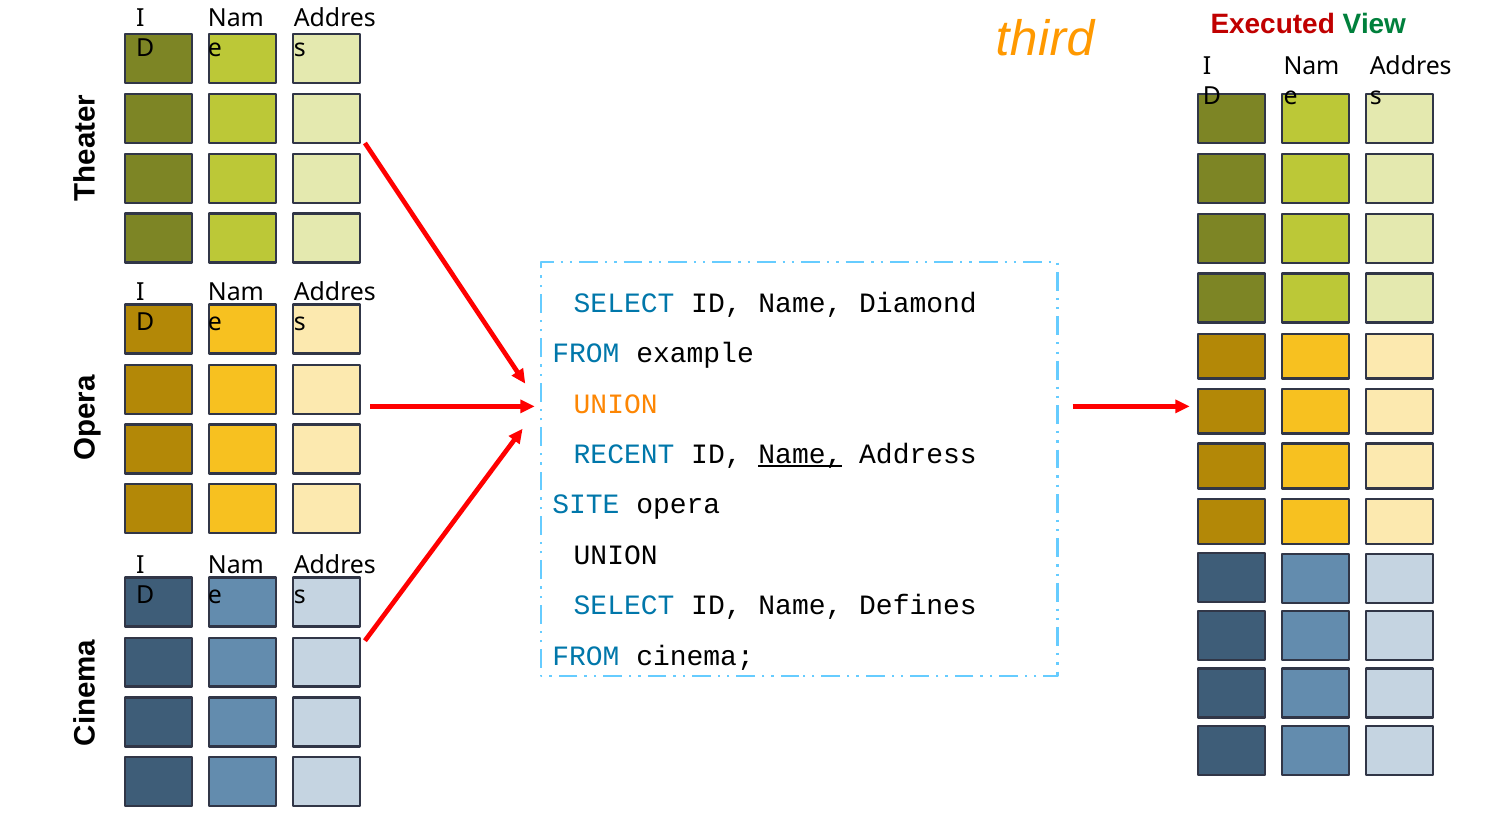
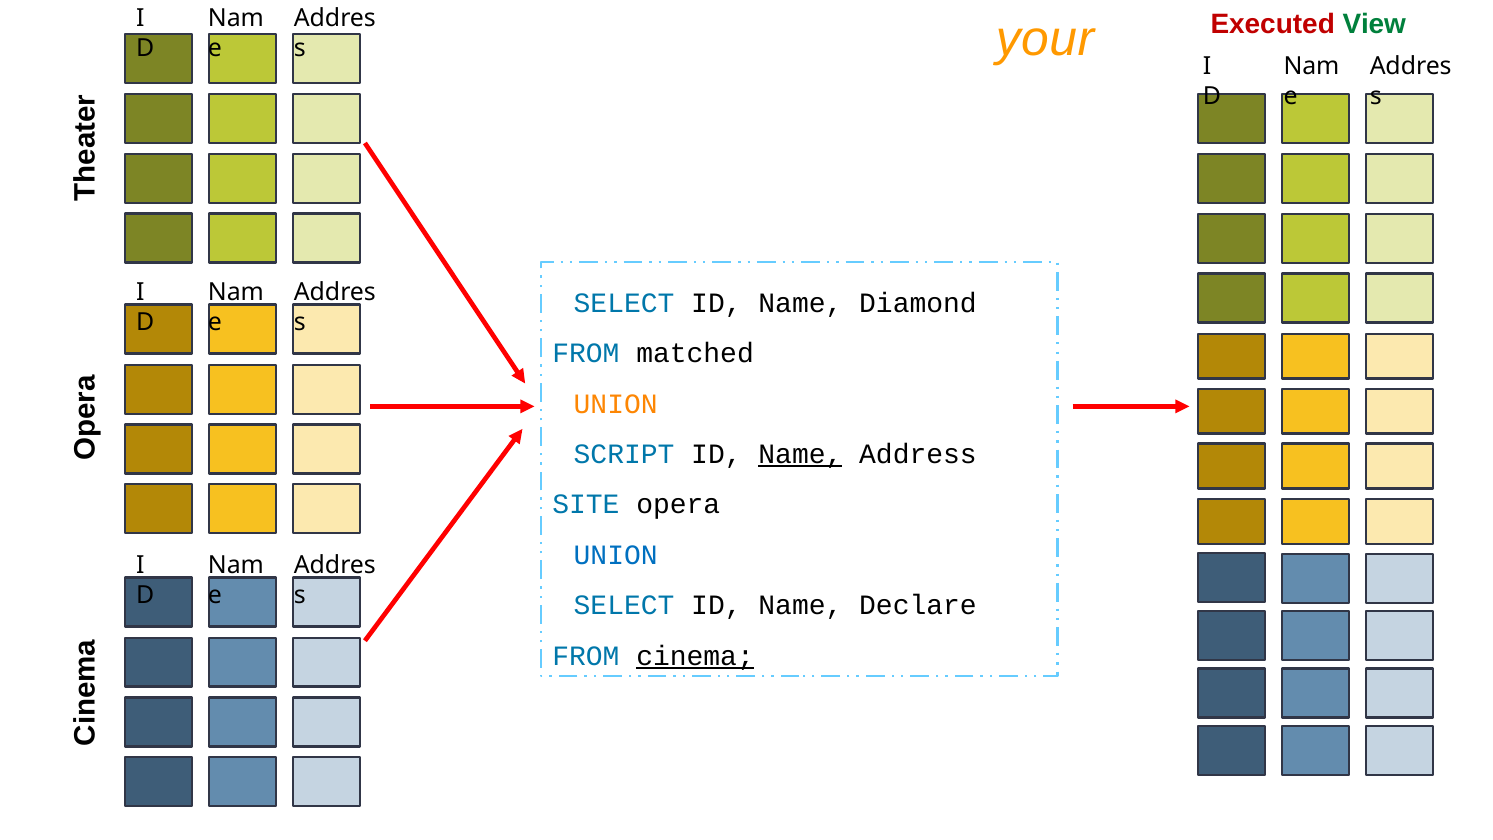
third: third -> your
example: example -> matched
RECENT: RECENT -> SCRIPT
UNION at (616, 555) colour: black -> blue
Defines: Defines -> Declare
cinema underline: none -> present
